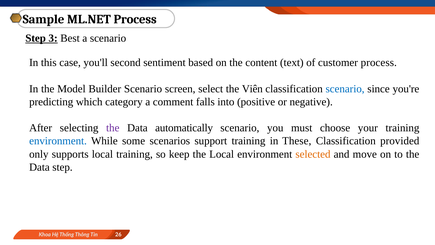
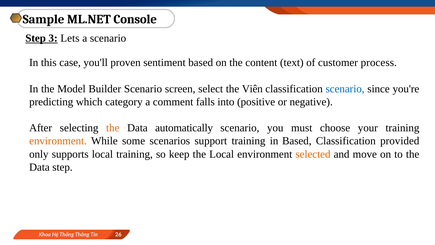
ML.NET Process: Process -> Console
Best: Best -> Lets
second: second -> proven
the at (113, 128) colour: purple -> orange
environment at (58, 141) colour: blue -> orange
in These: These -> Based
